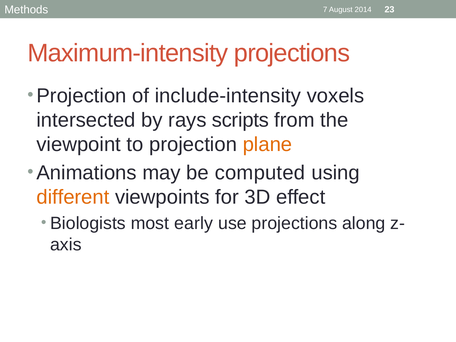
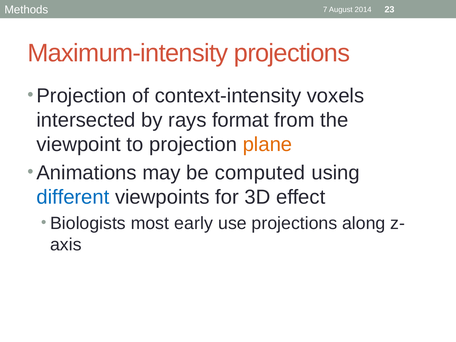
include-intensity: include-intensity -> context-intensity
scripts: scripts -> format
different colour: orange -> blue
